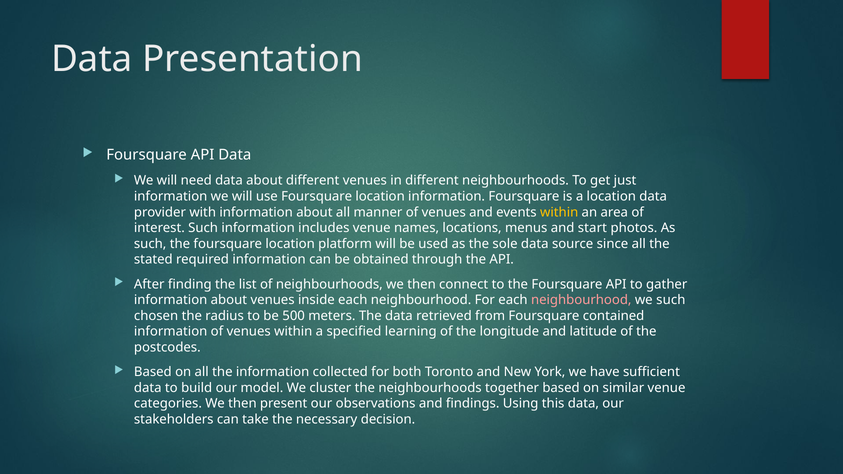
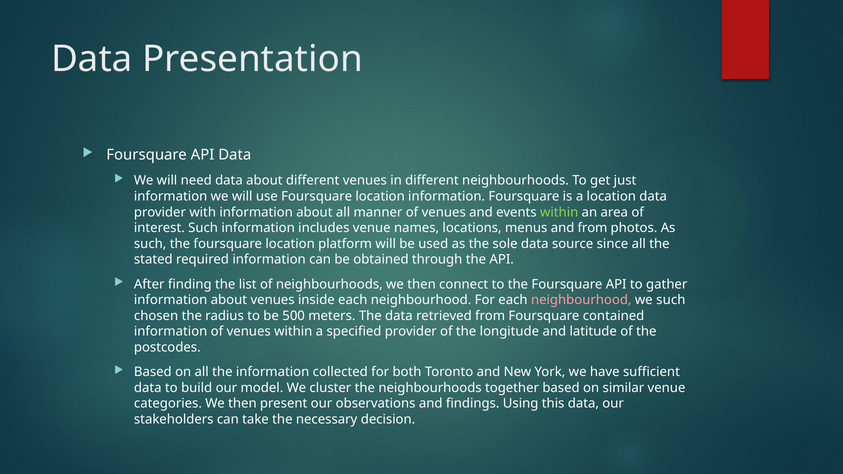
within at (559, 212) colour: yellow -> light green
and start: start -> from
specified learning: learning -> provider
